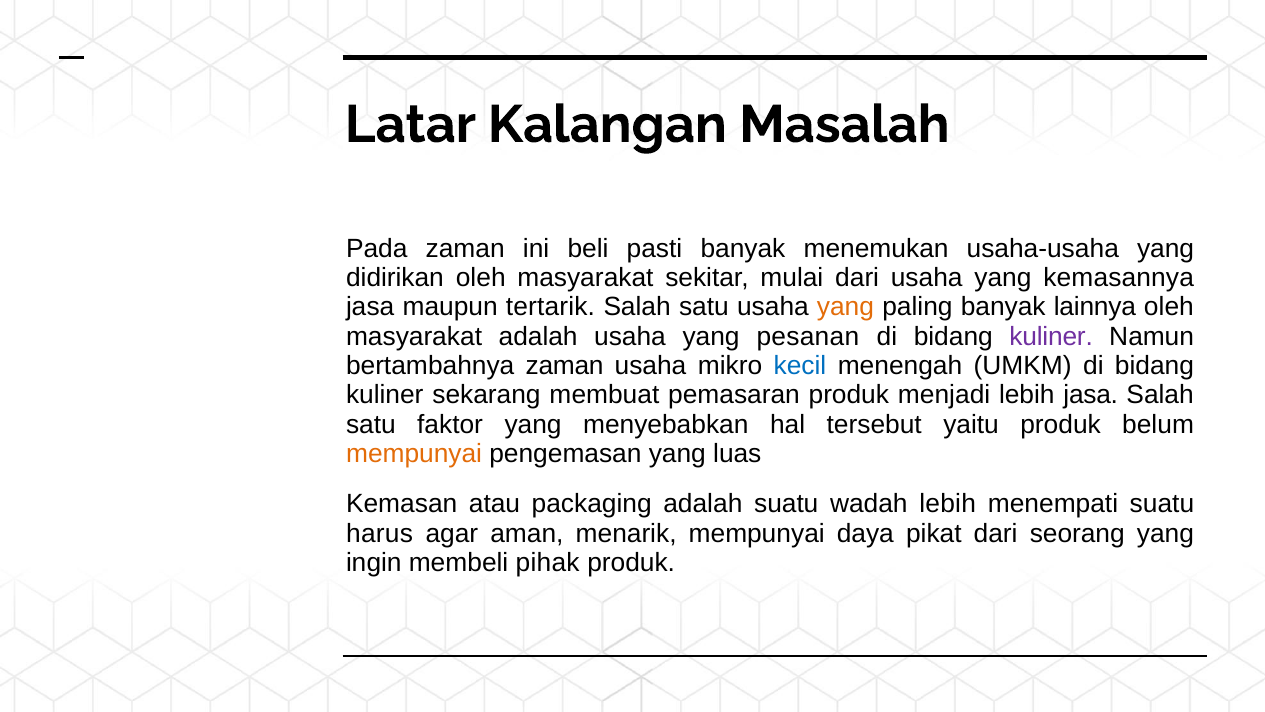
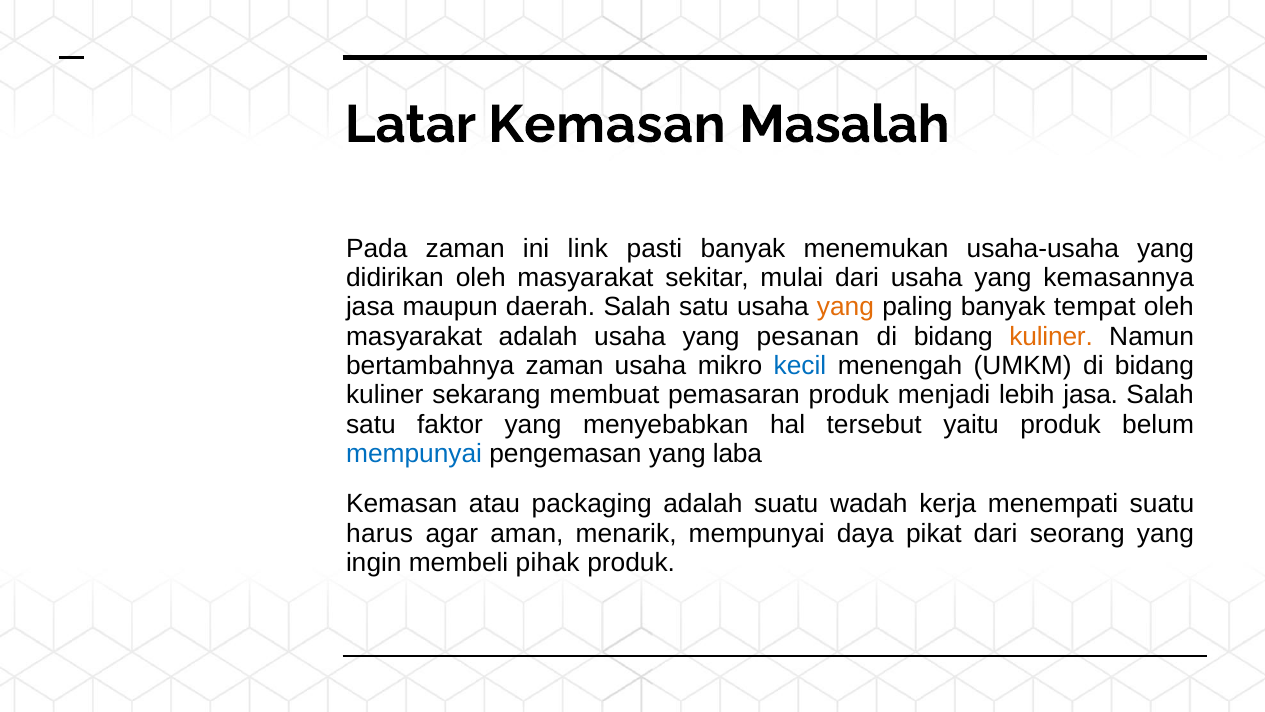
Latar Kalangan: Kalangan -> Kemasan
beli: beli -> link
tertarik: tertarik -> daerah
lainnya: lainnya -> tempat
kuliner at (1051, 336) colour: purple -> orange
mempunyai at (414, 454) colour: orange -> blue
luas: luas -> laba
wadah lebih: lebih -> kerja
